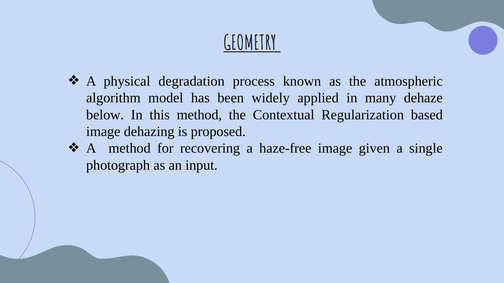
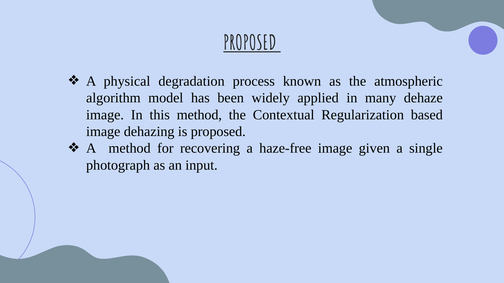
GEOMETRY at (250, 43): GEOMETRY -> PROPOSED
below at (105, 115): below -> image
